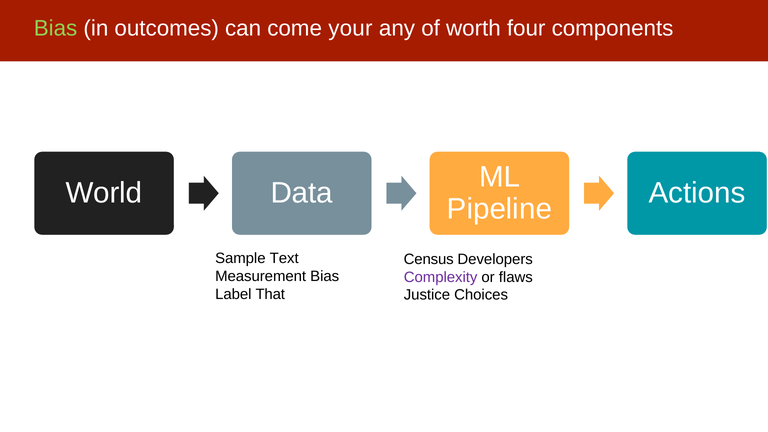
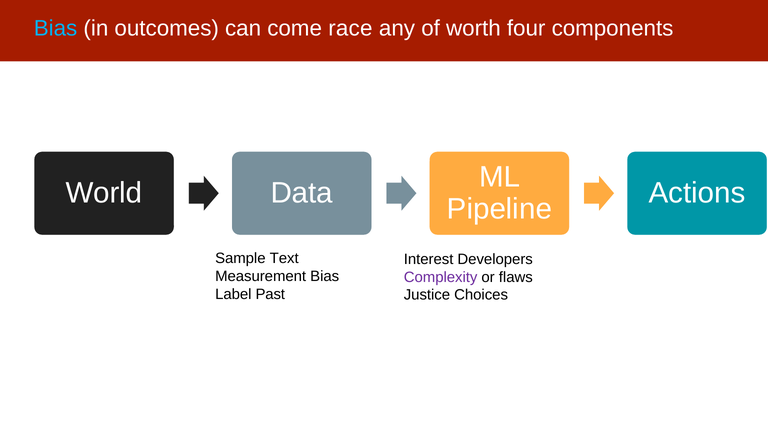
Bias at (56, 28) colour: light green -> light blue
your: your -> race
Census: Census -> Interest
That: That -> Past
